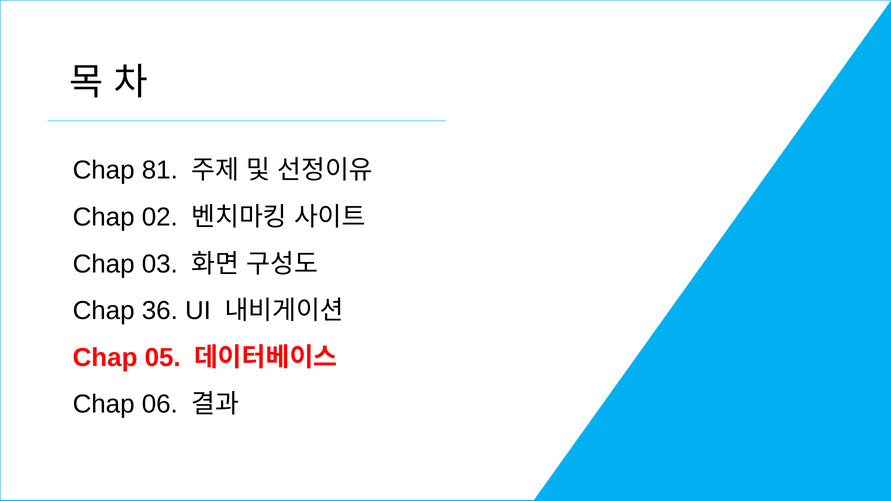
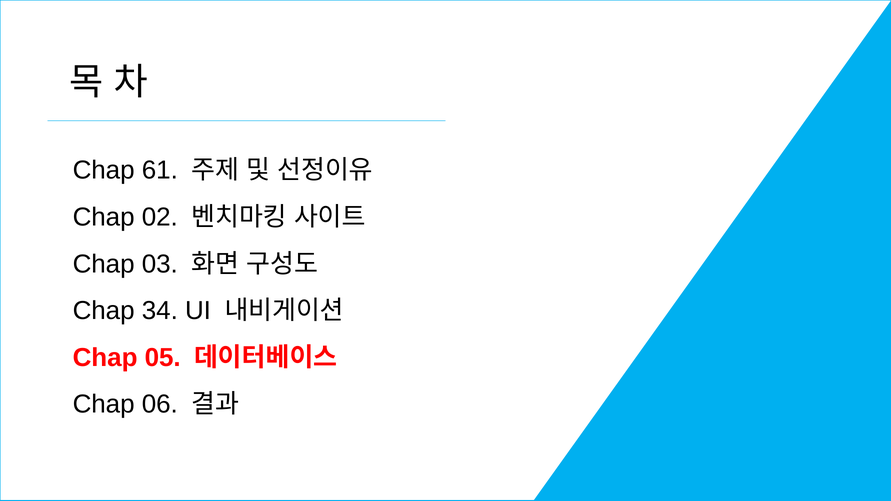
81: 81 -> 61
36: 36 -> 34
